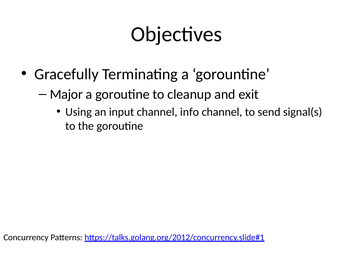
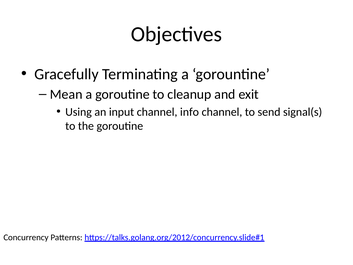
Major: Major -> Mean
